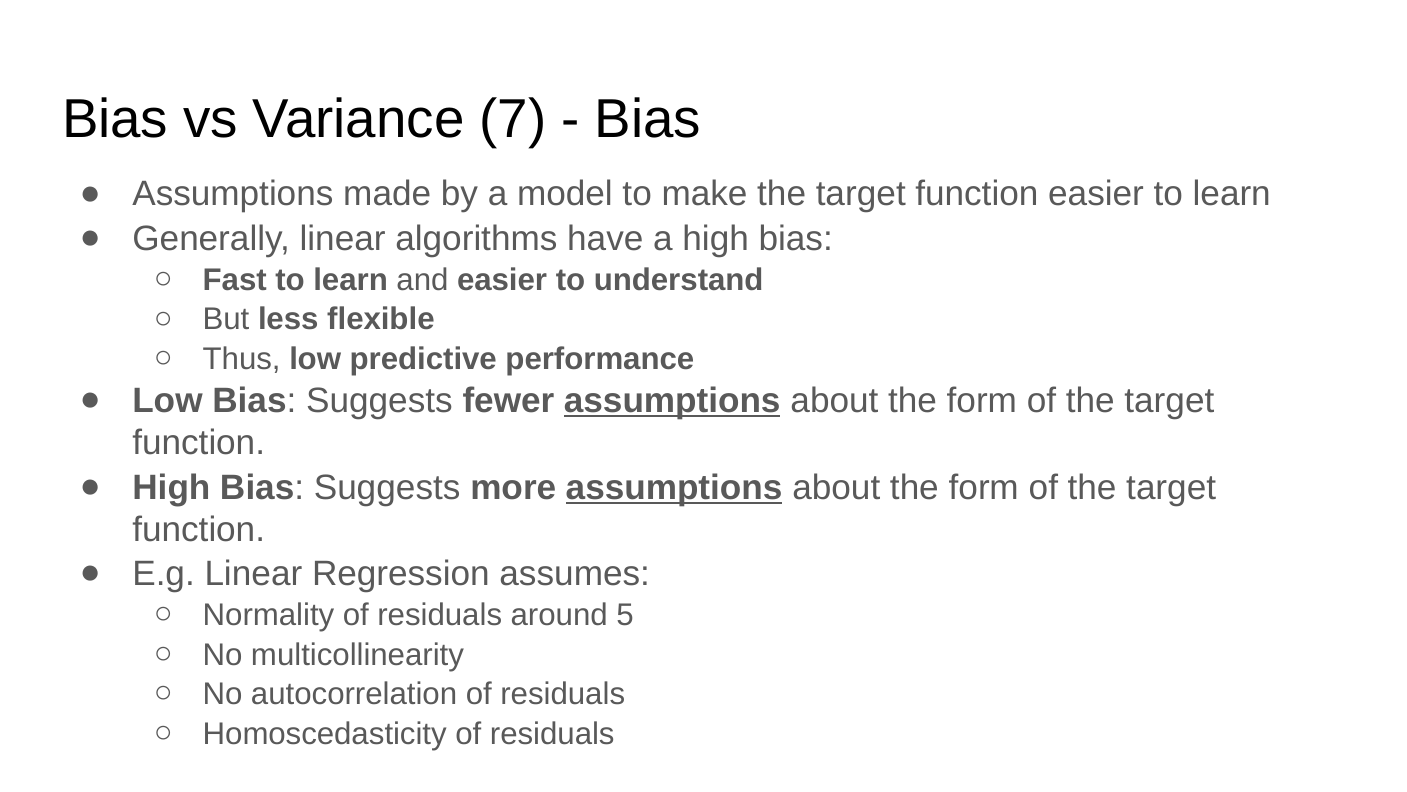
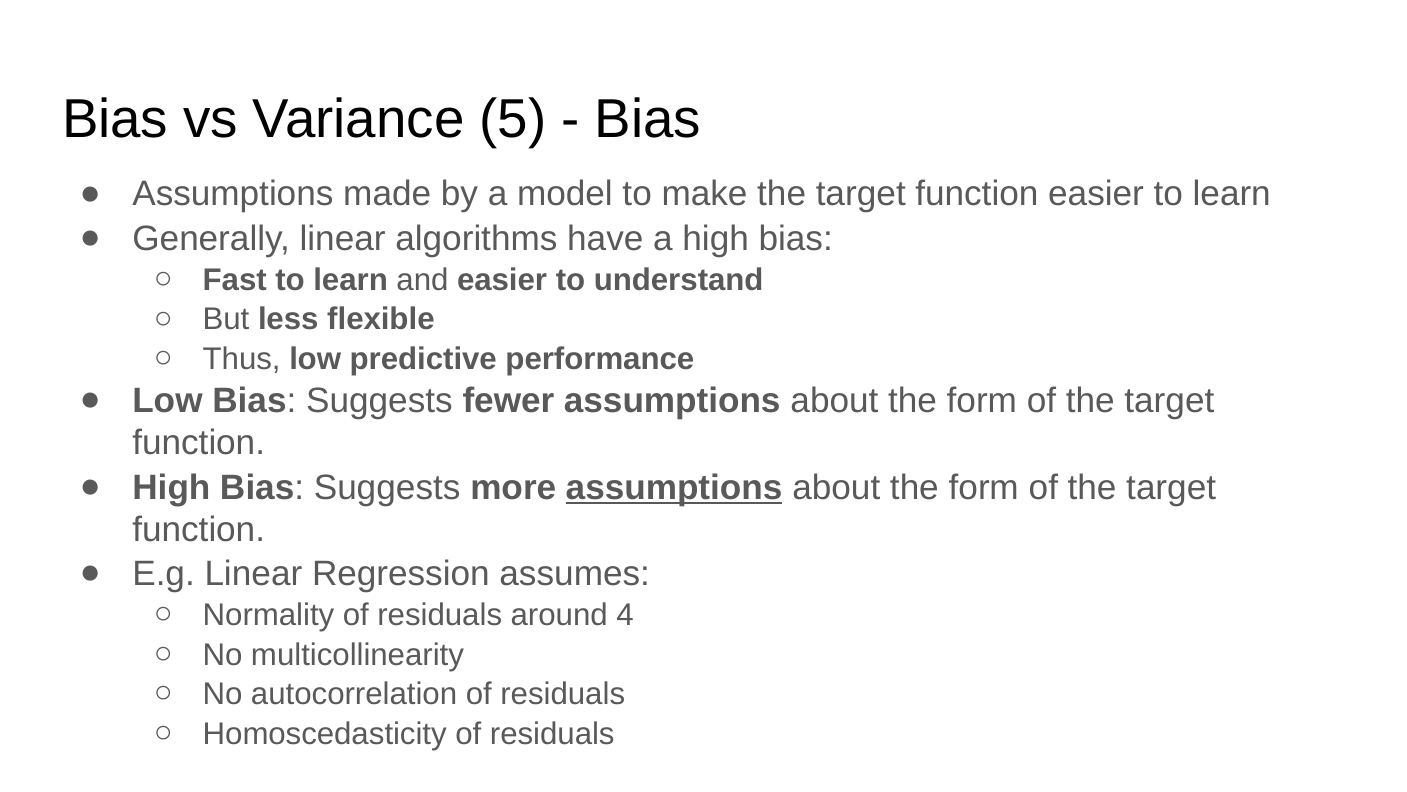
7: 7 -> 5
assumptions at (672, 401) underline: present -> none
5: 5 -> 4
